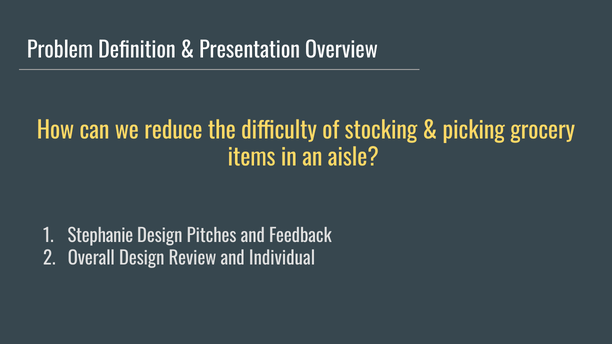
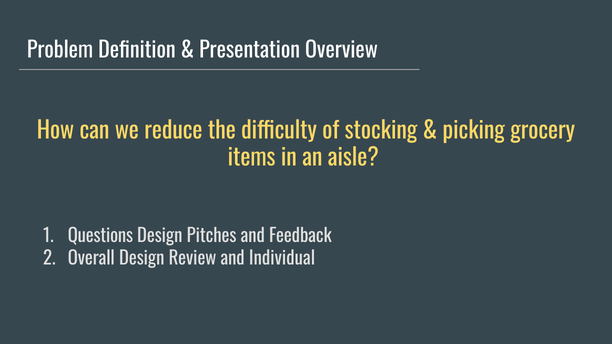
Stephanie: Stephanie -> Questions
